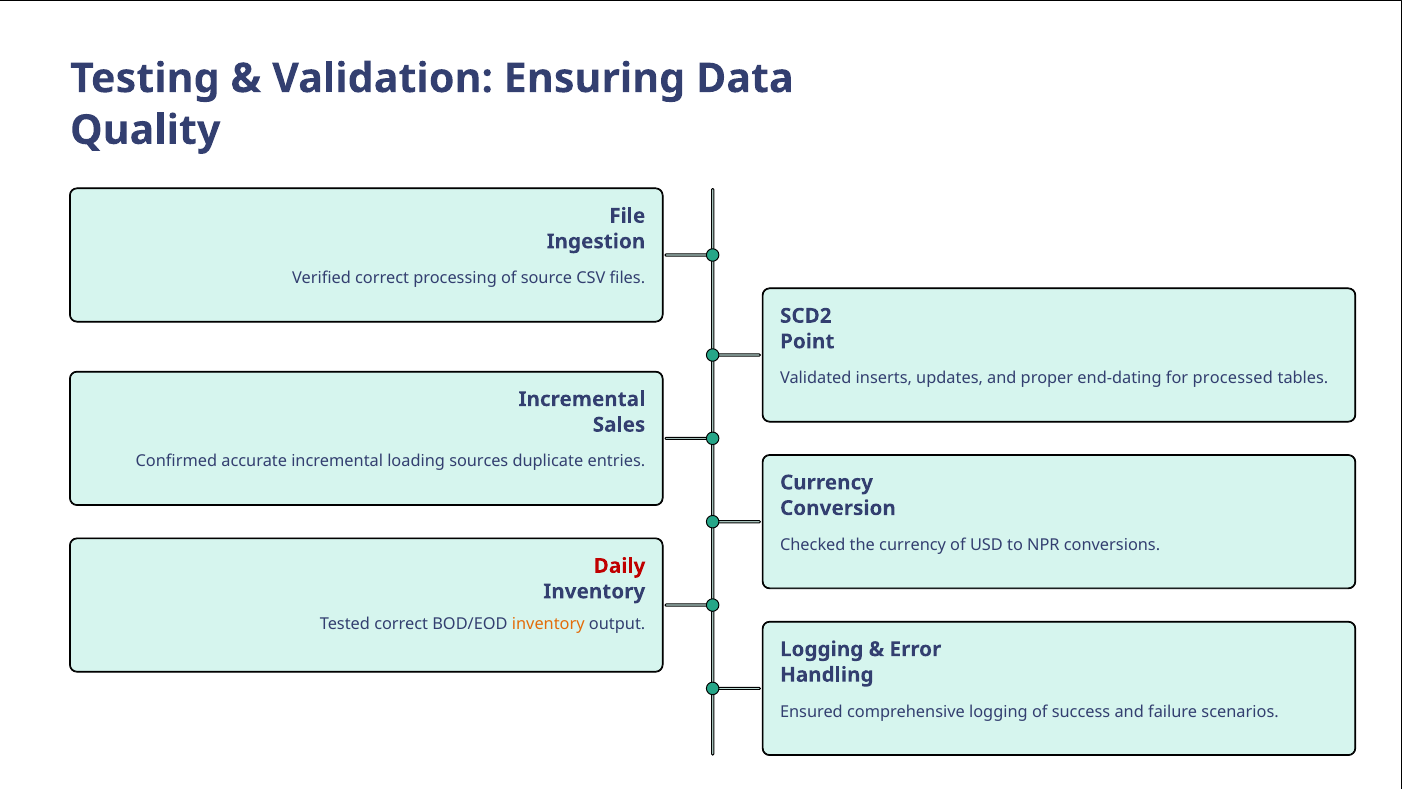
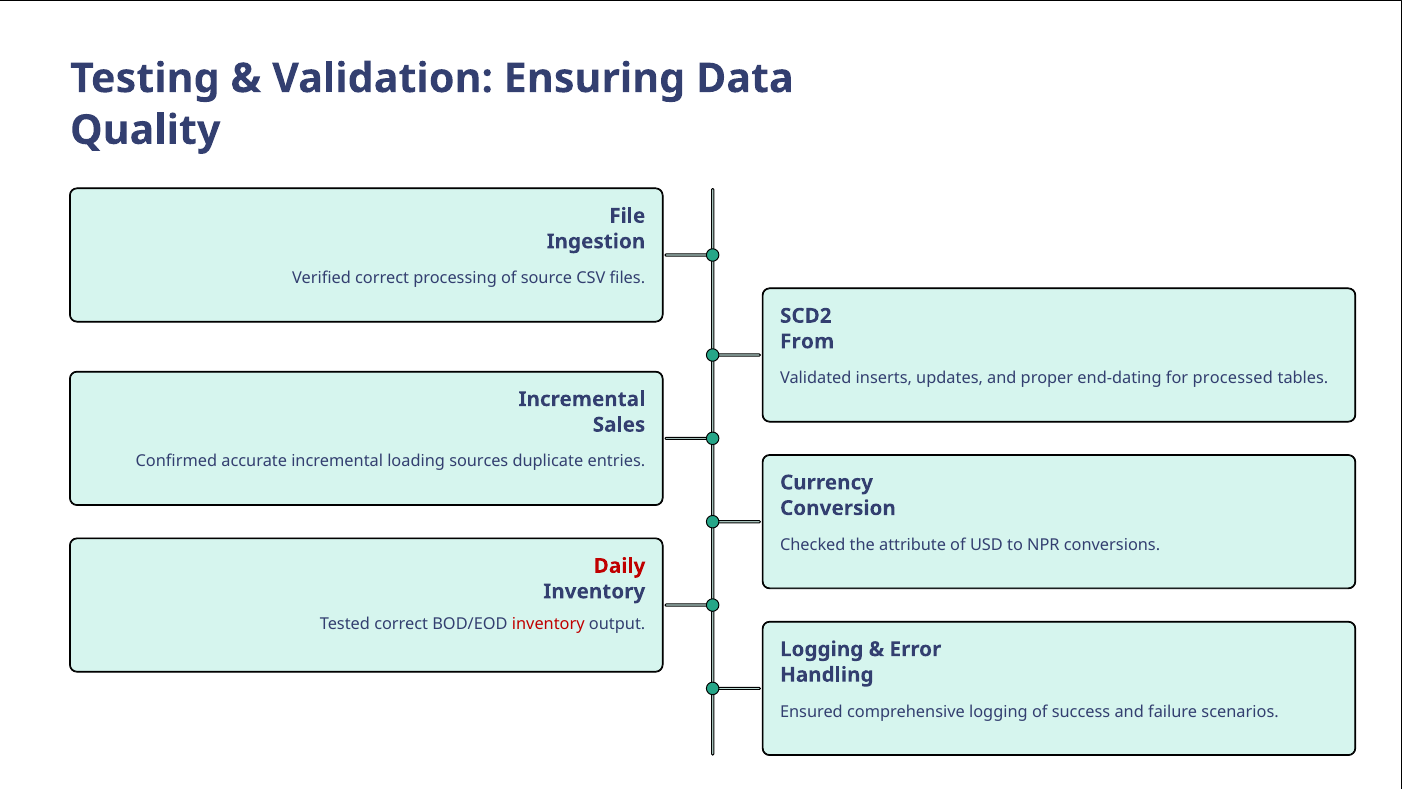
Point: Point -> From
the currency: currency -> attribute
inventory at (548, 624) colour: orange -> red
